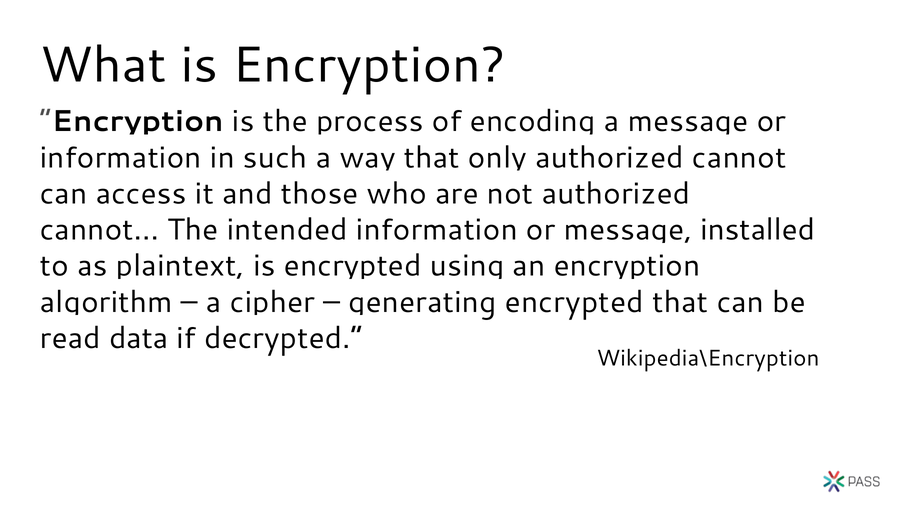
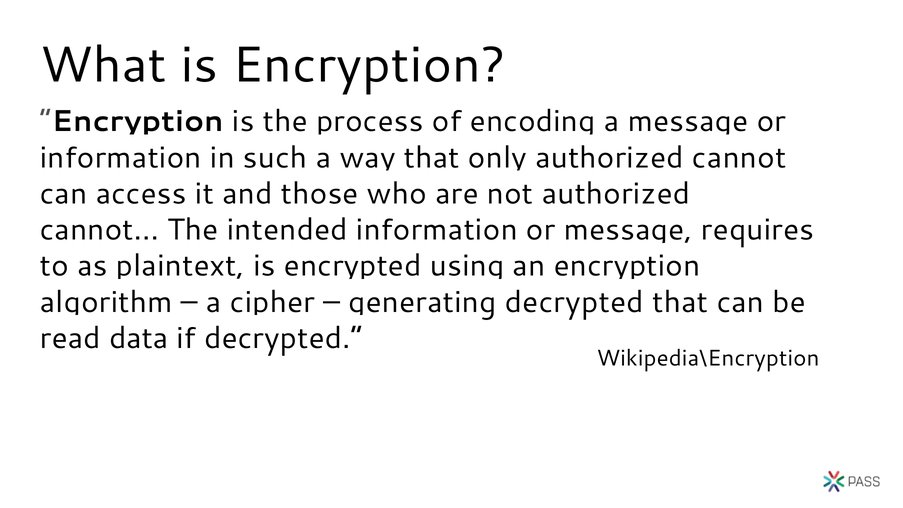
installed: installed -> requires
generating encrypted: encrypted -> decrypted
